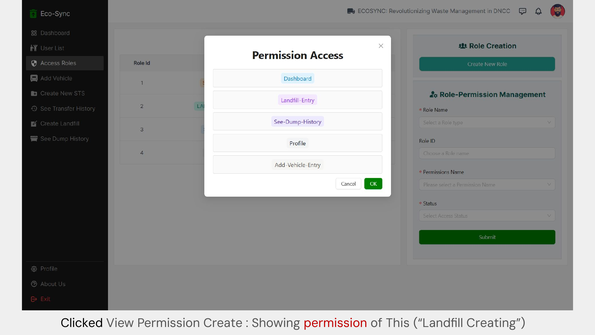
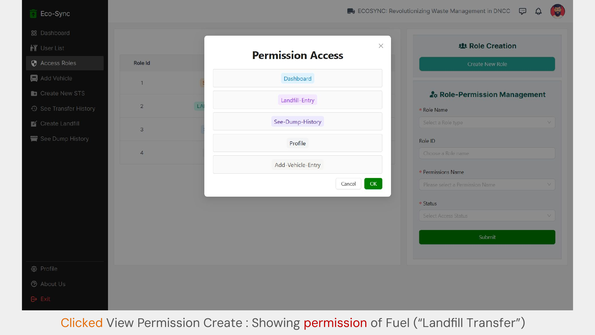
Clicked colour: black -> orange
This: This -> Fuel
Creating: Creating -> Transfer
